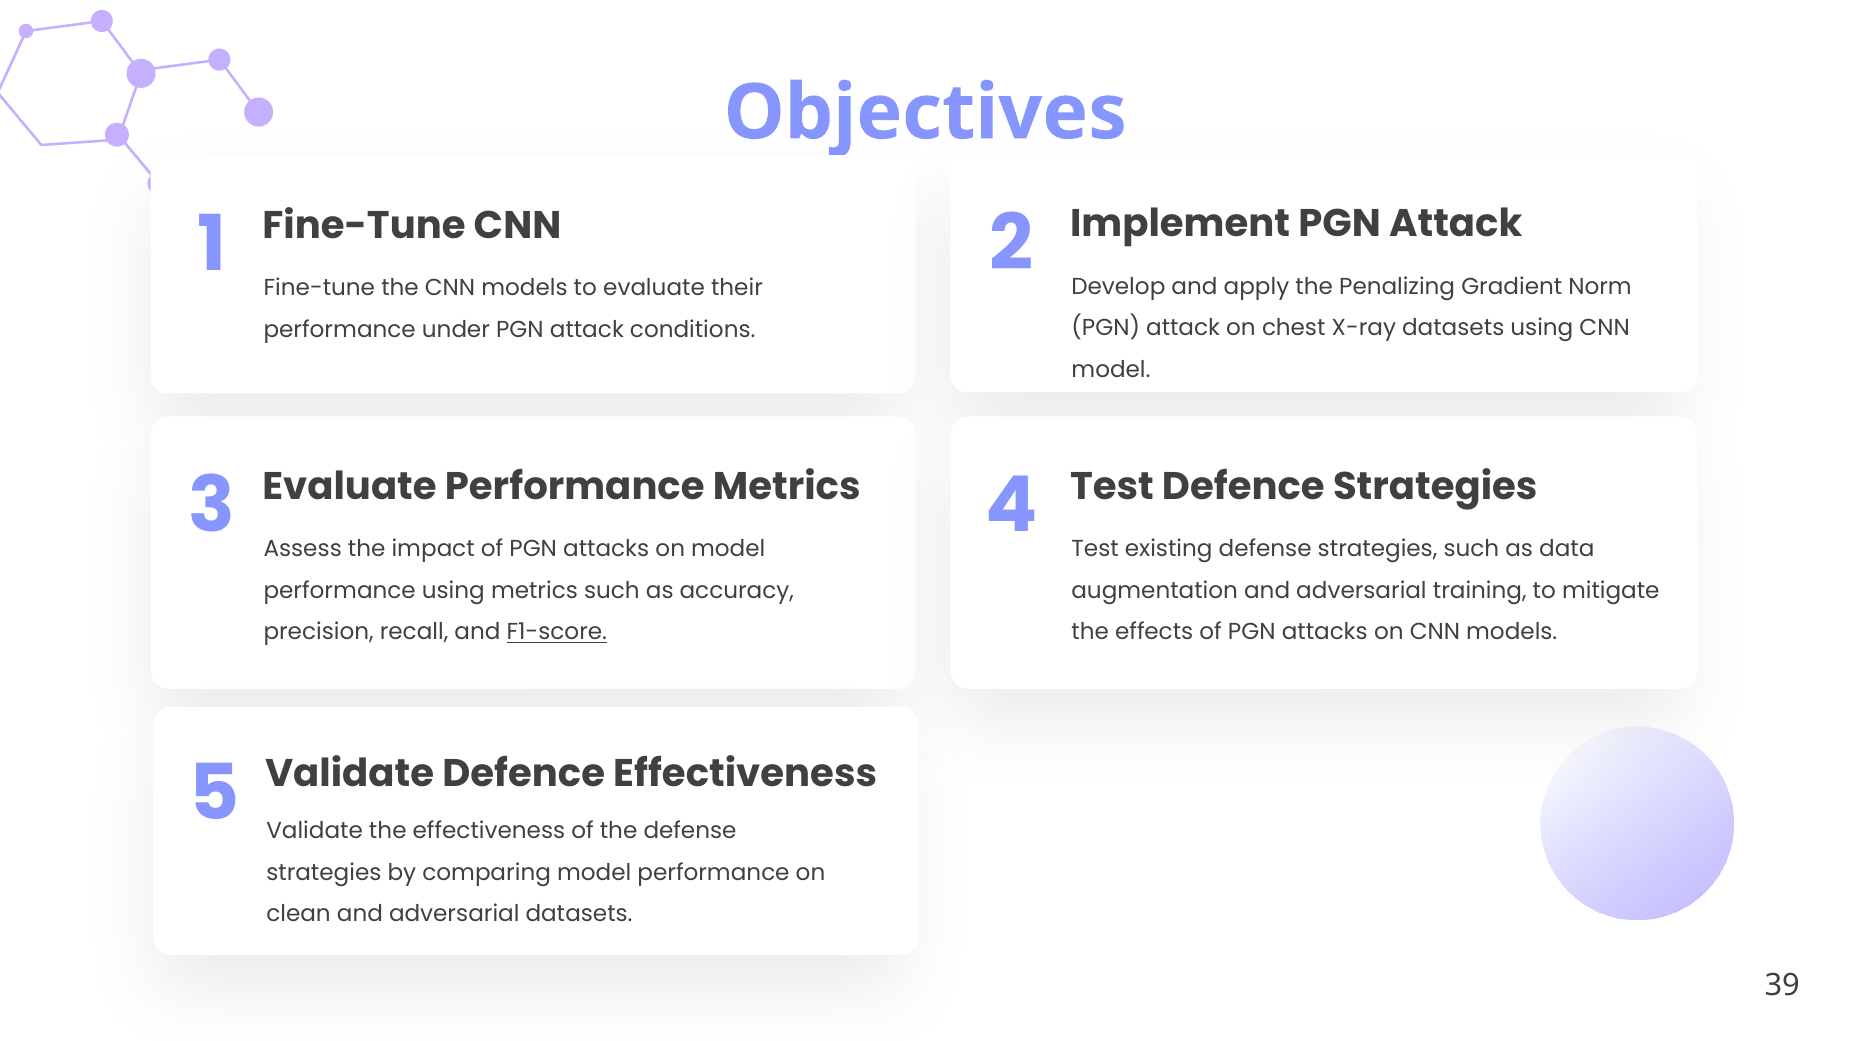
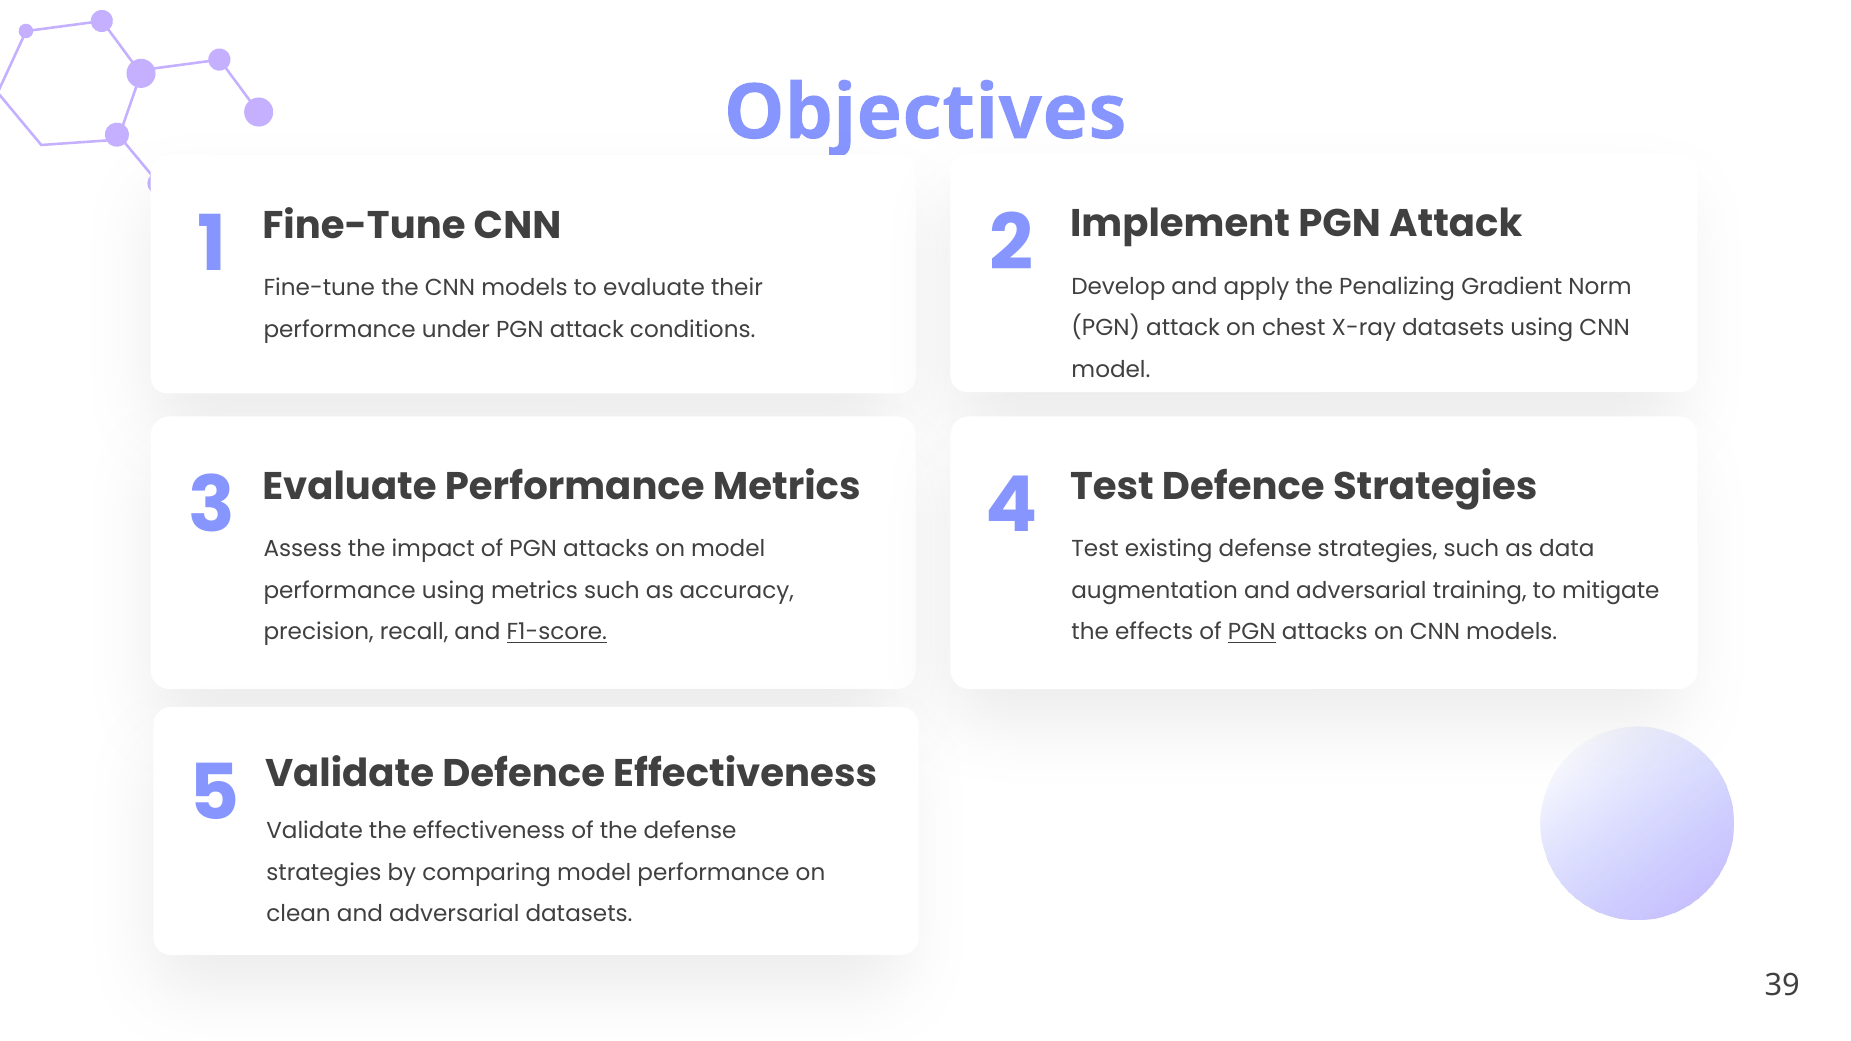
PGN at (1252, 632) underline: none -> present
